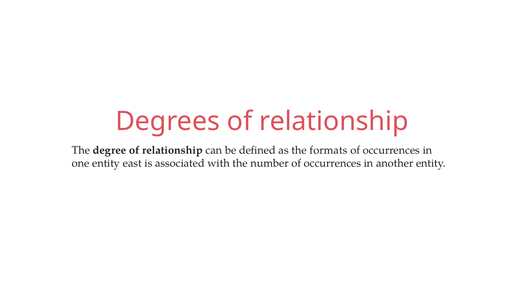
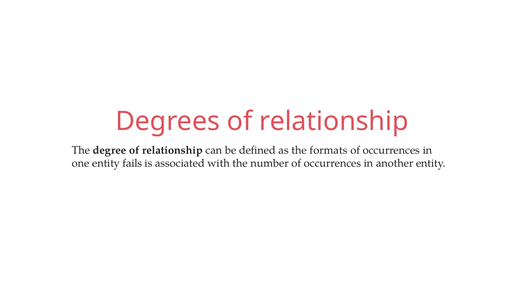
east: east -> fails
